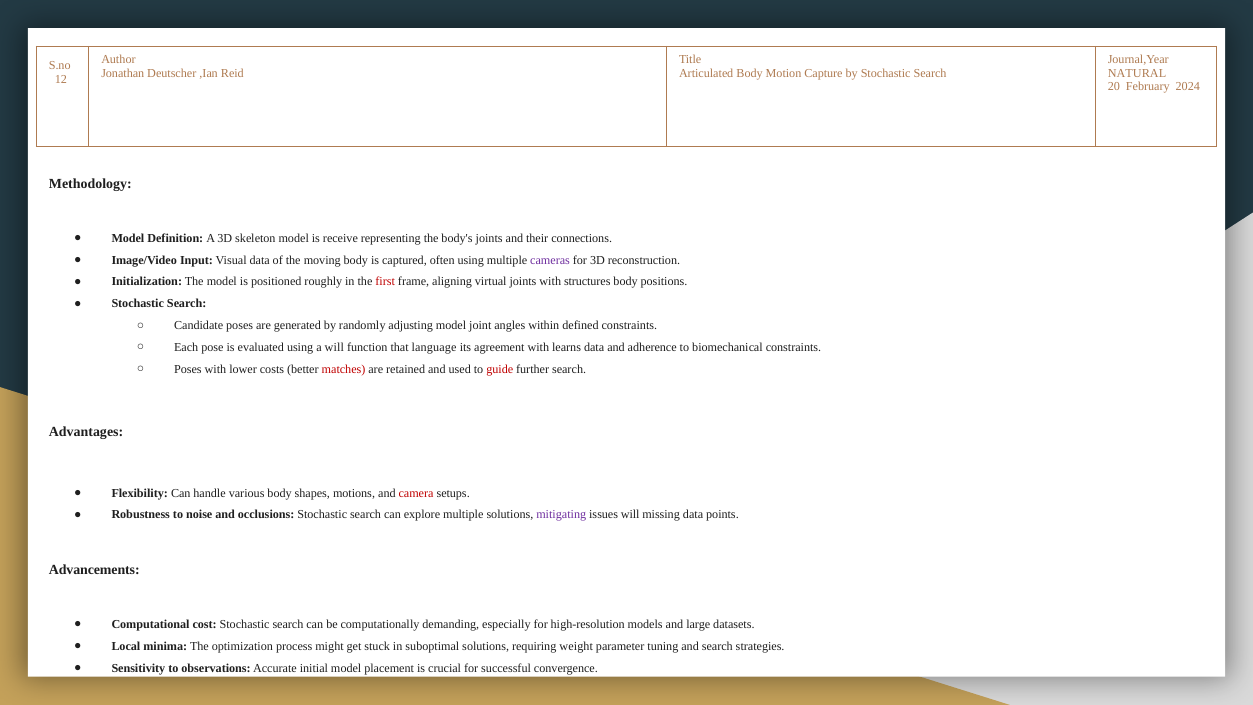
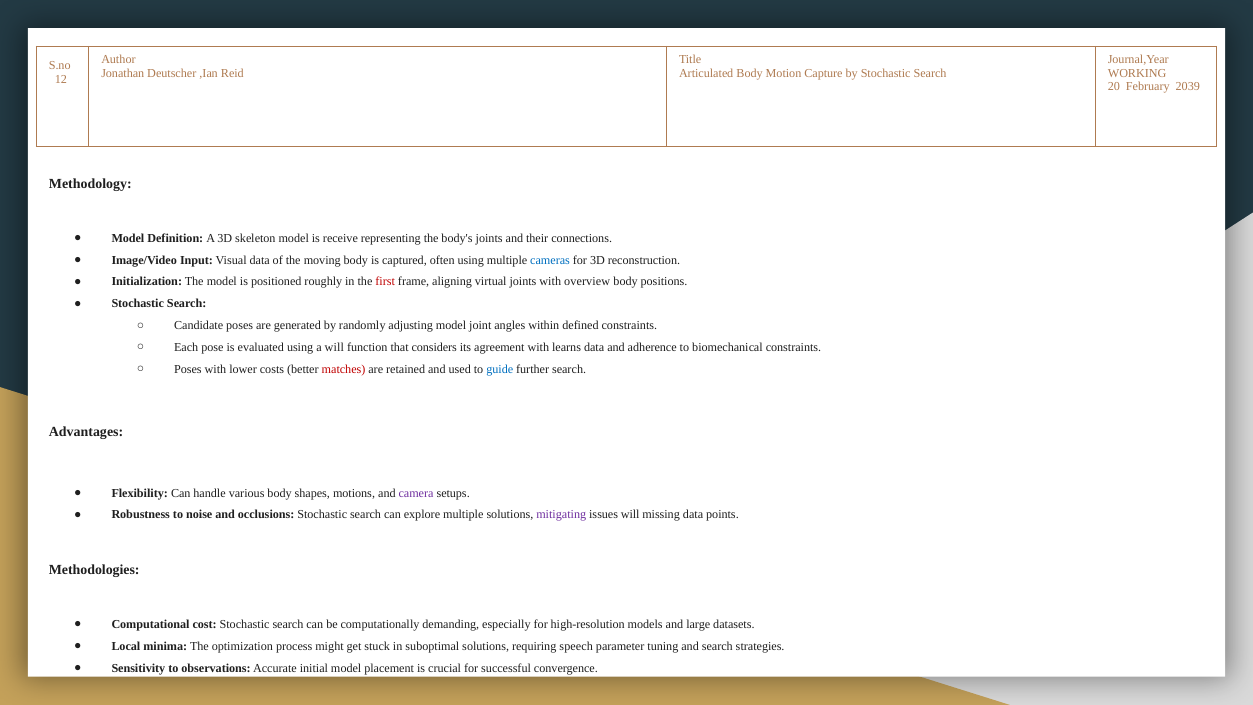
NATURAL: NATURAL -> WORKING
2024: 2024 -> 2039
cameras colour: purple -> blue
structures: structures -> overview
language: language -> considers
guide colour: red -> blue
camera colour: red -> purple
Advancements: Advancements -> Methodologies
weight: weight -> speech
